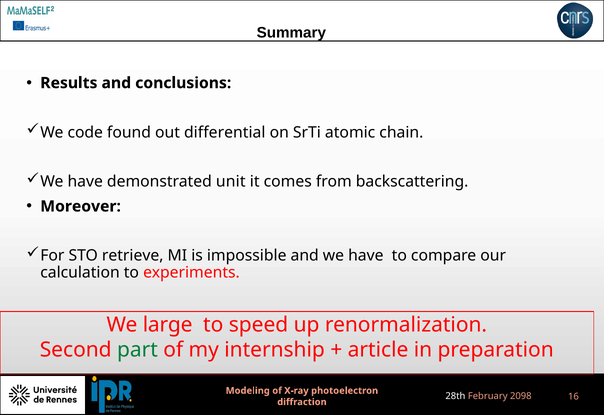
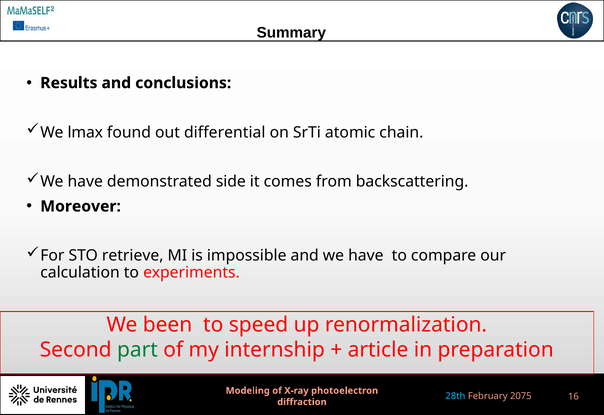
code: code -> lmax
unit: unit -> side
large: large -> been
28th colour: white -> light blue
2098: 2098 -> 2075
